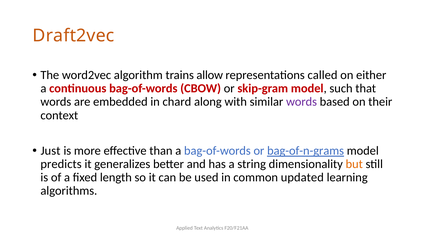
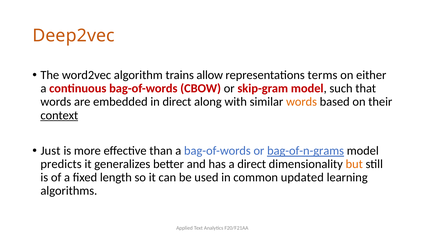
Draft2vec: Draft2vec -> Deep2vec
called: called -> terms
in chard: chard -> direct
words at (302, 102) colour: purple -> orange
context underline: none -> present
a string: string -> direct
